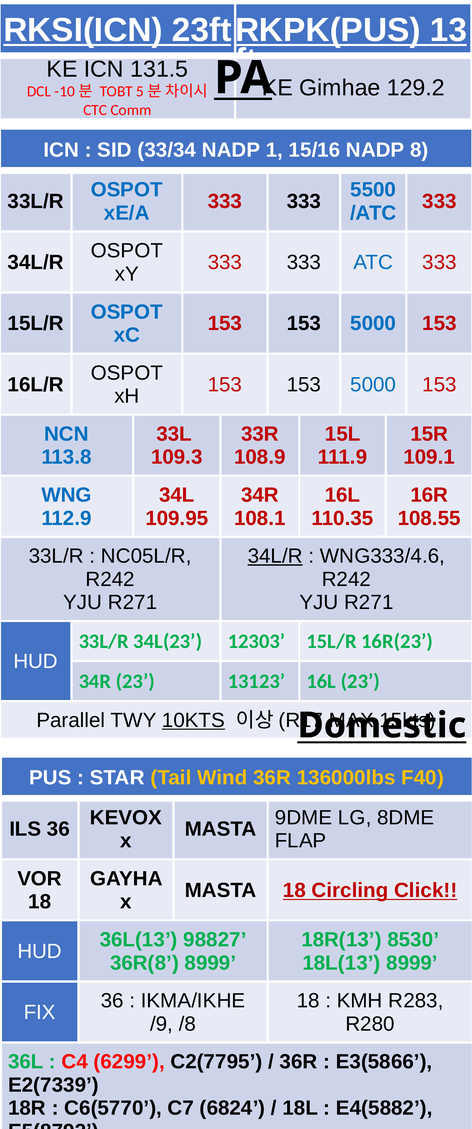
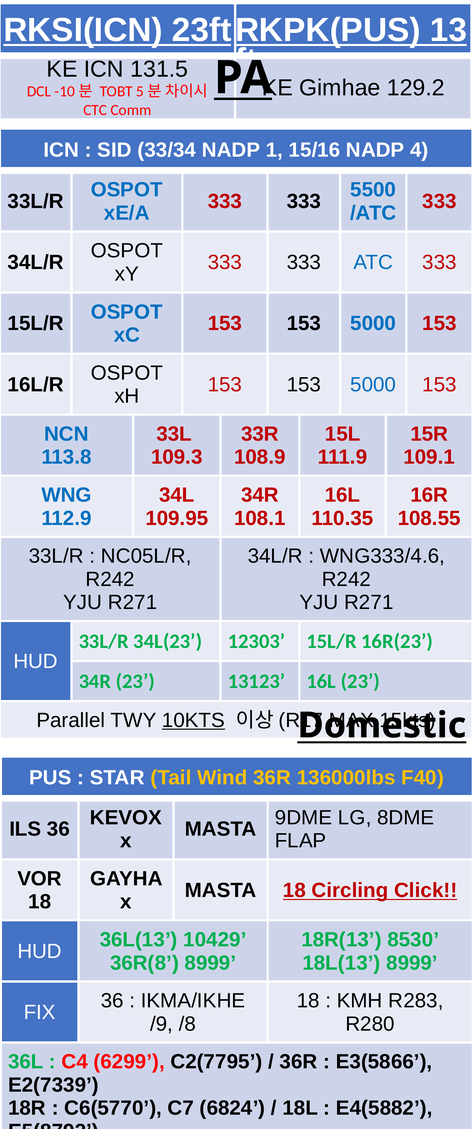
8: 8 -> 4
34L/R at (275, 556) underline: present -> none
98827: 98827 -> 10429
